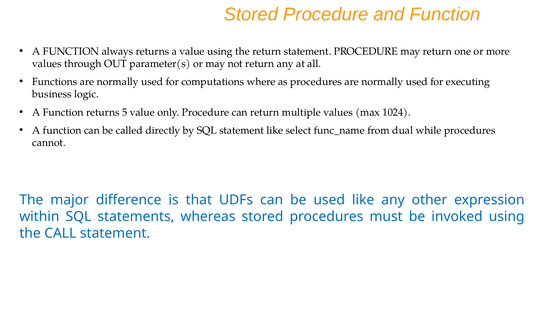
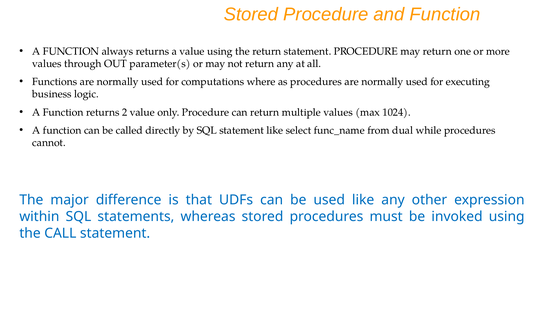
5: 5 -> 2
